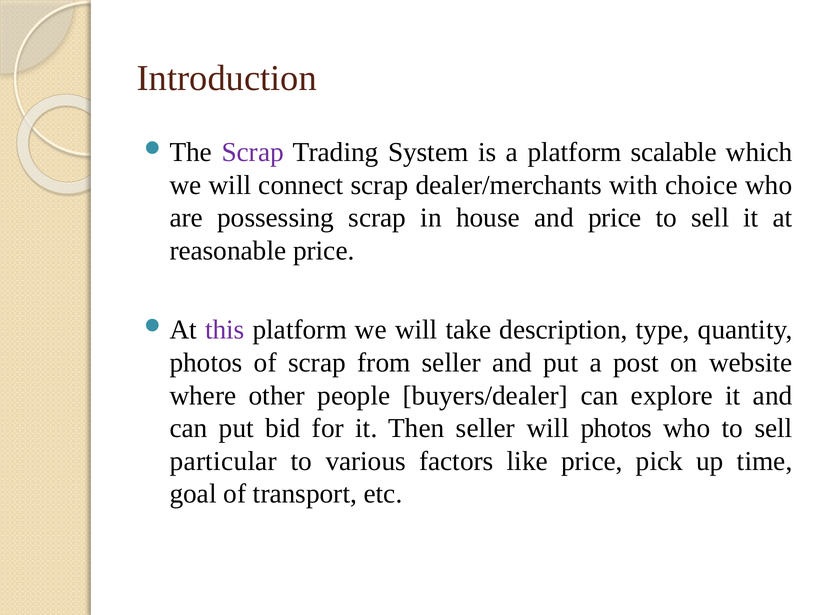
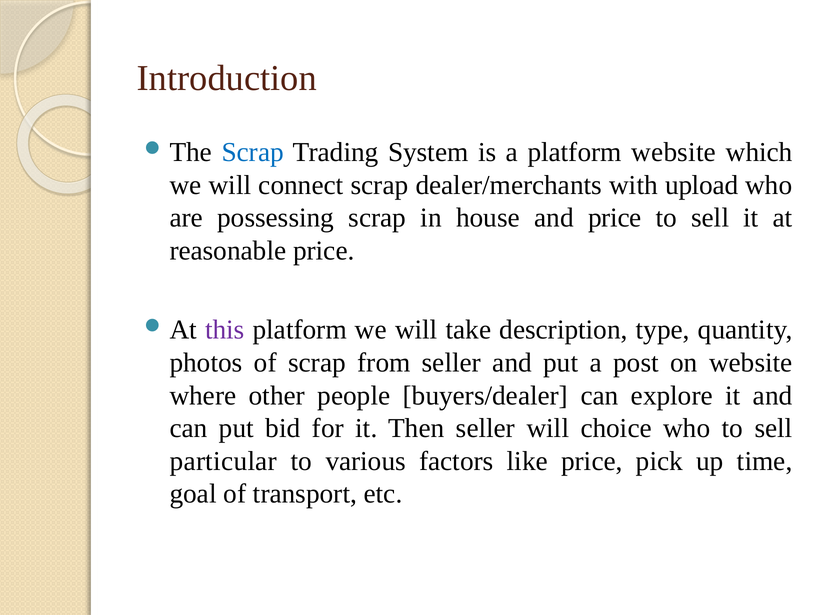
Scrap at (253, 152) colour: purple -> blue
platform scalable: scalable -> website
choice: choice -> upload
will photos: photos -> choice
